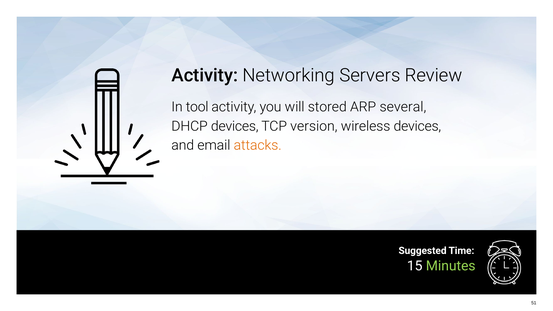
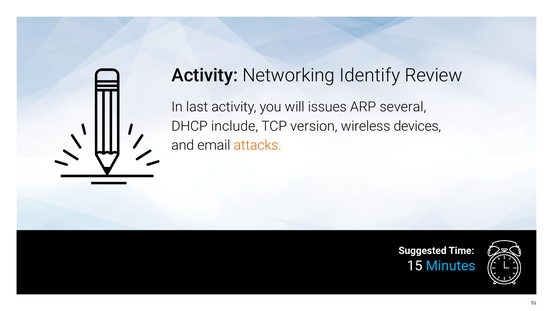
Servers: Servers -> Identify
tool: tool -> last
stored: stored -> issues
DHCP devices: devices -> include
Minutes colour: light green -> light blue
